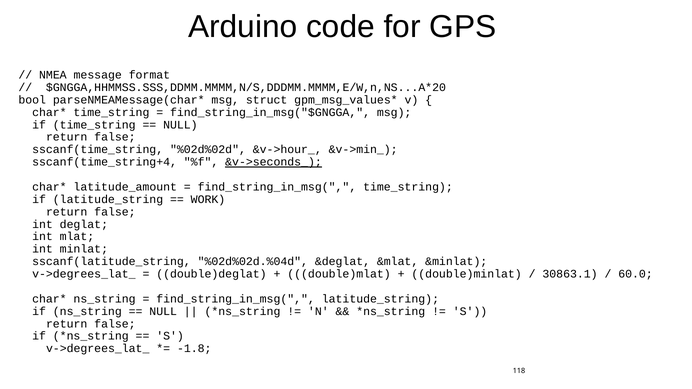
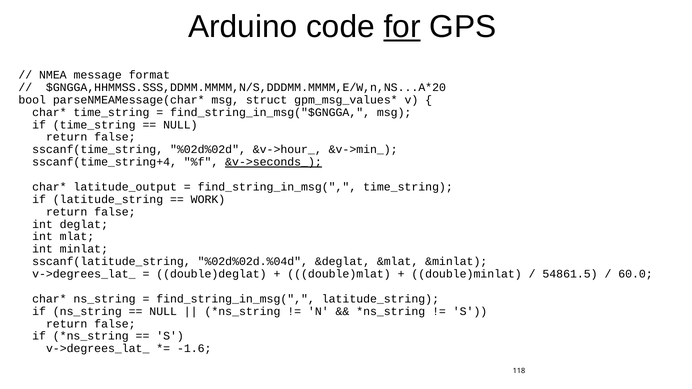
for underline: none -> present
latitude_amount: latitude_amount -> latitude_output
30863.1: 30863.1 -> 54861.5
-1.8: -1.8 -> -1.6
